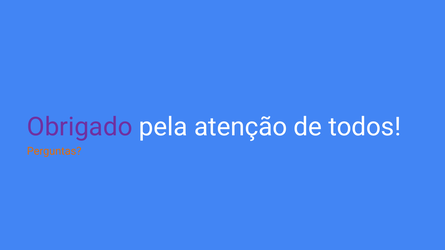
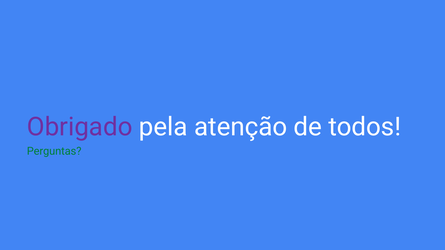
Perguntas colour: orange -> green
